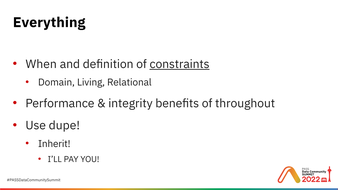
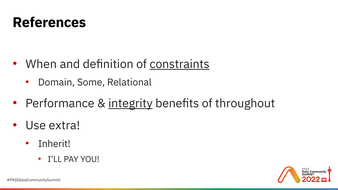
Everything: Everything -> References
Living: Living -> Some
integrity underline: none -> present
dupe: dupe -> extra
